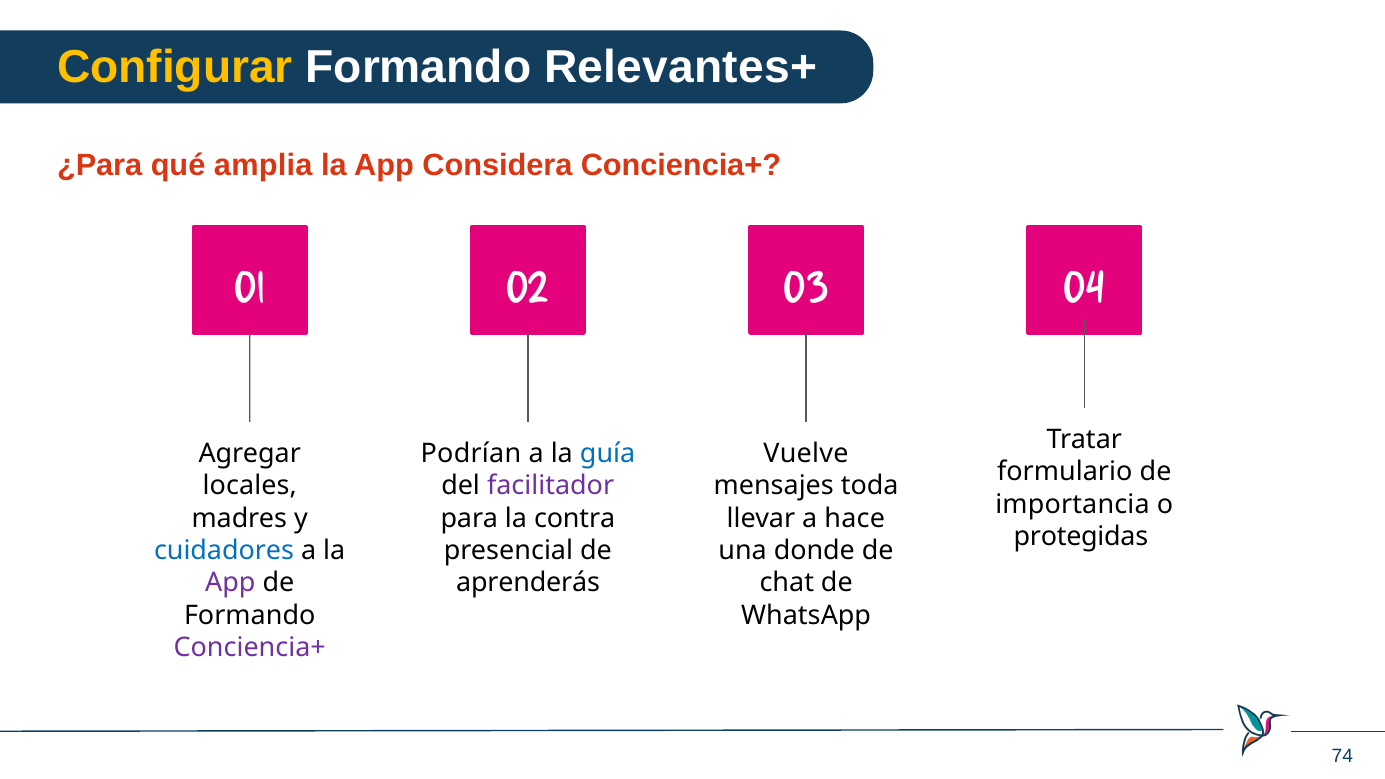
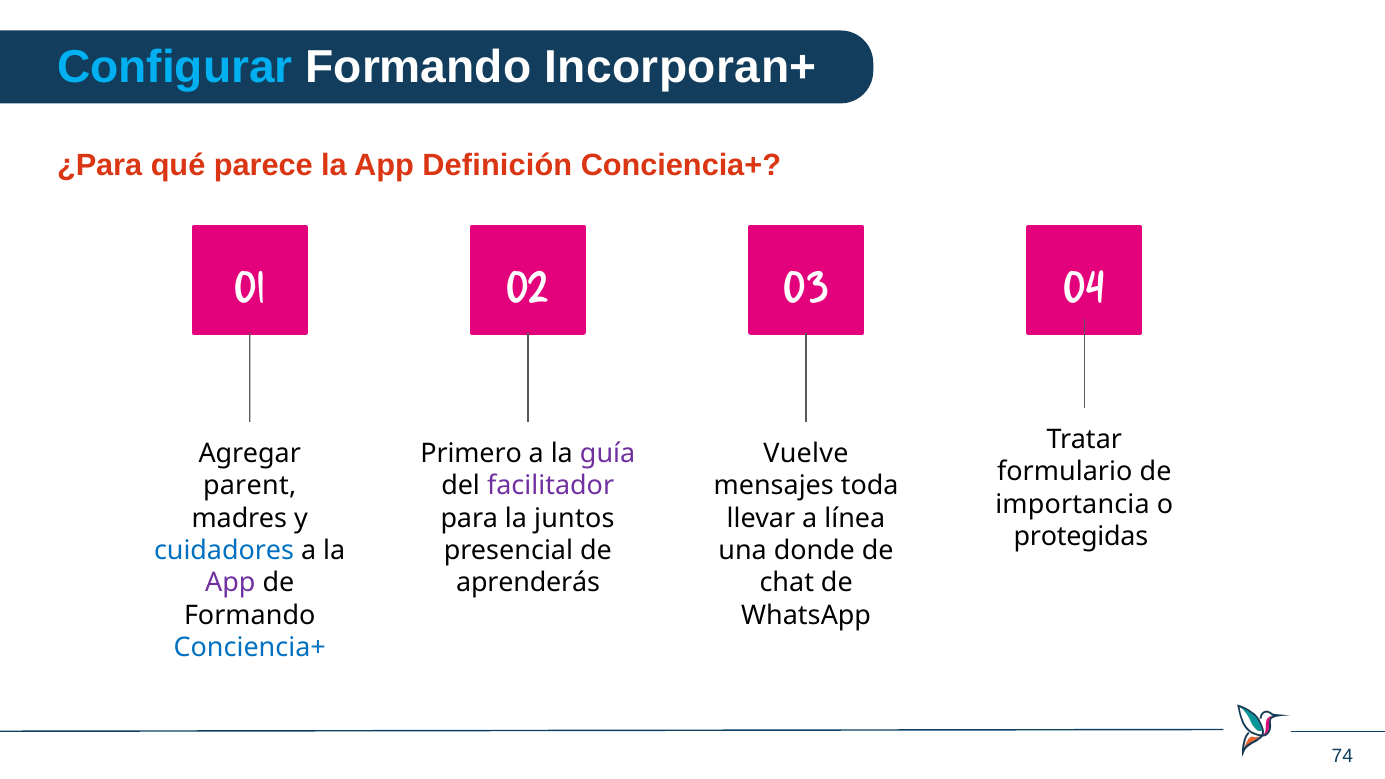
Configurar colour: yellow -> light blue
Relevantes+: Relevantes+ -> Incorporan+
amplia: amplia -> parece
Considera: Considera -> Definición
Podrían: Podrían -> Primero
guía colour: blue -> purple
locales: locales -> parent
contra: contra -> juntos
hace: hace -> línea
Conciencia+ at (250, 648) colour: purple -> blue
